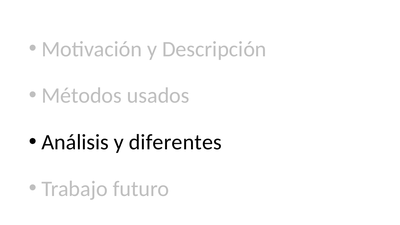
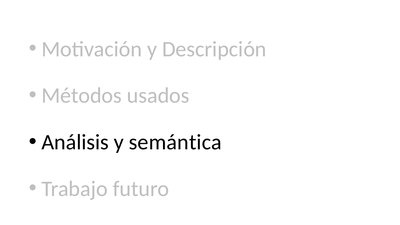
diferentes: diferentes -> semántica
